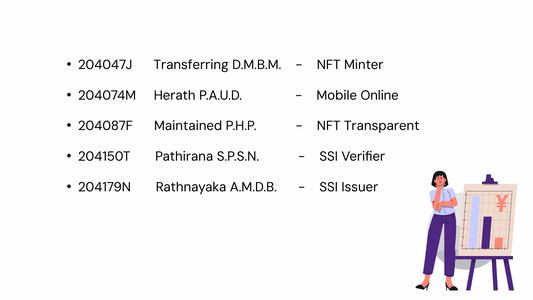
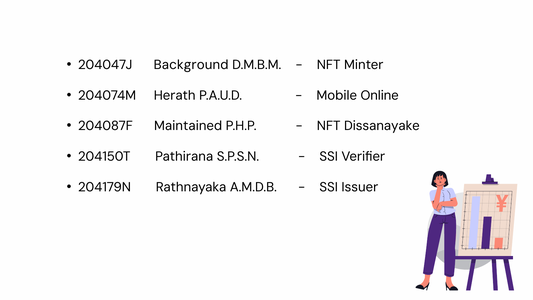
Transferring: Transferring -> Background
Transparent: Transparent -> Dissanayake
